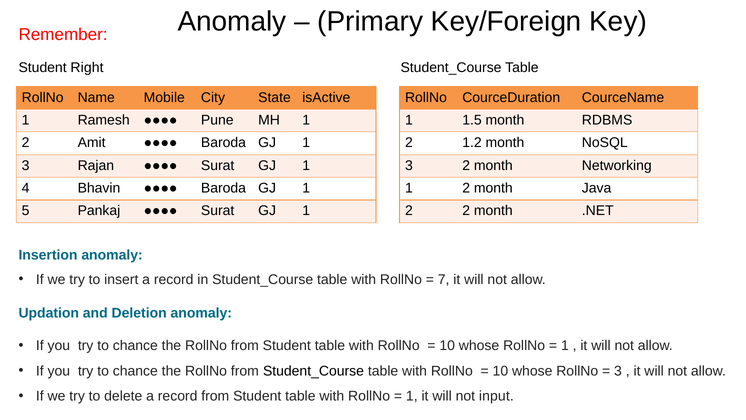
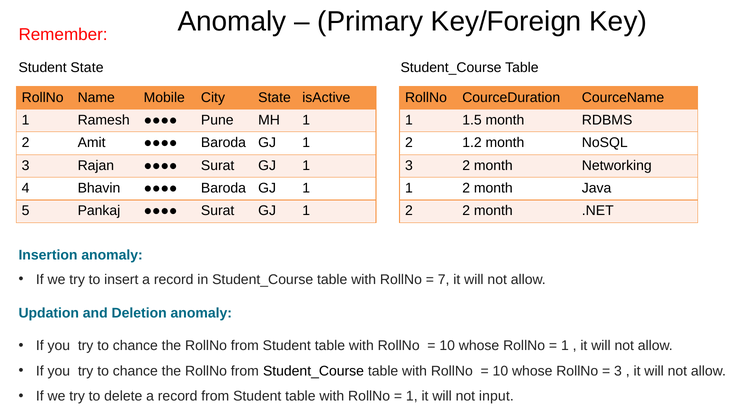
Student Right: Right -> State
